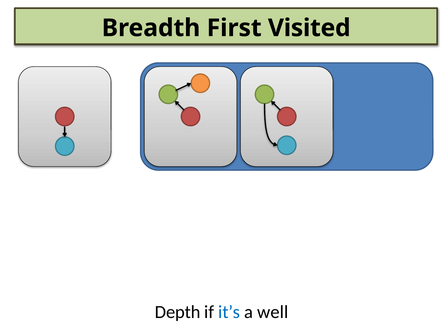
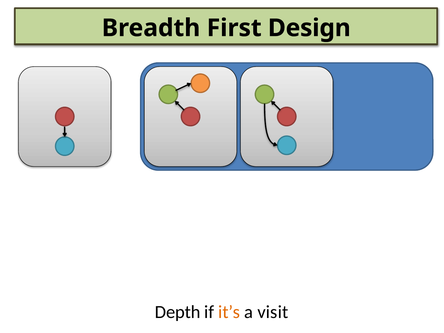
Visited: Visited -> Design
it’s colour: blue -> orange
well: well -> visit
